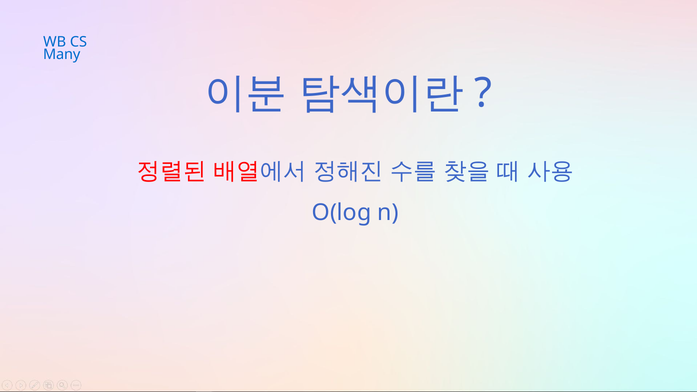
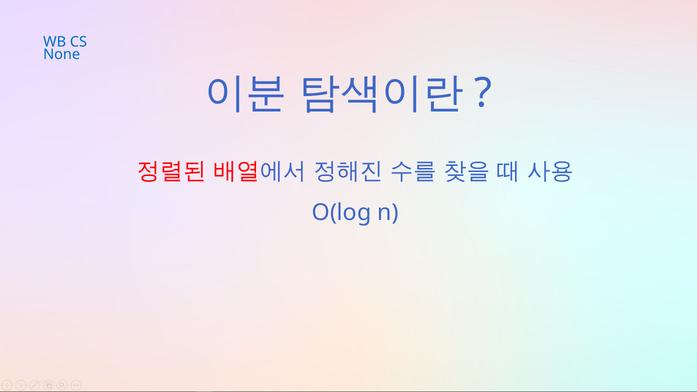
Many: Many -> None
